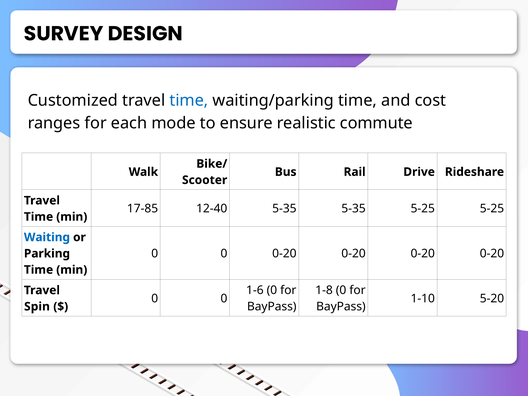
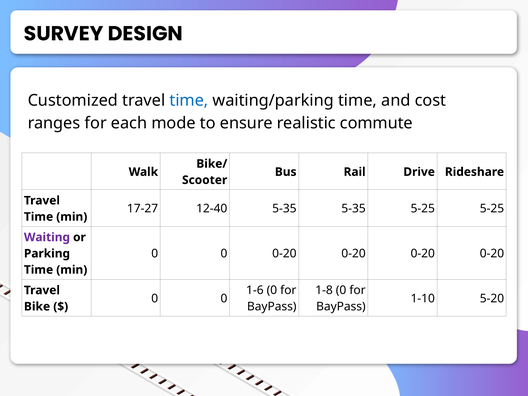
17-85: 17-85 -> 17-27
Waiting colour: blue -> purple
Spin: Spin -> Bike
